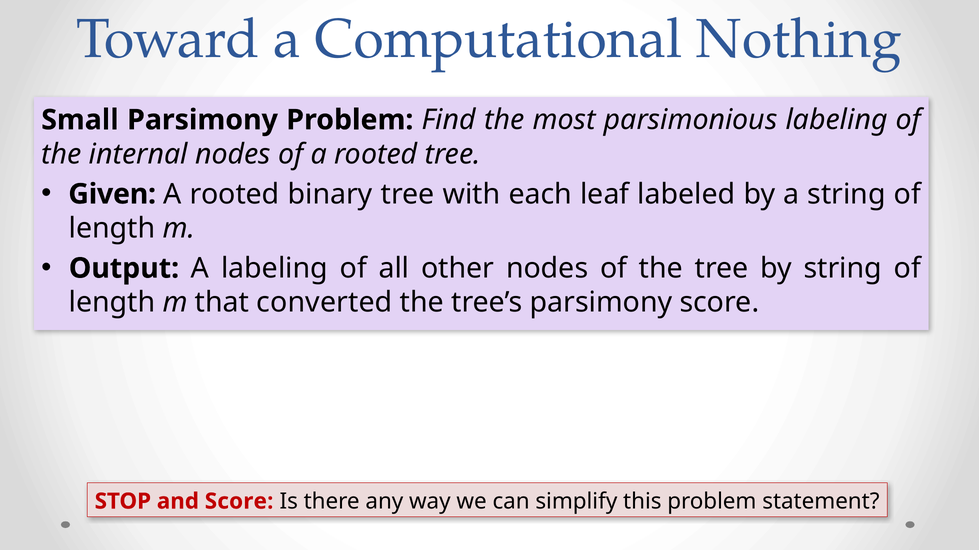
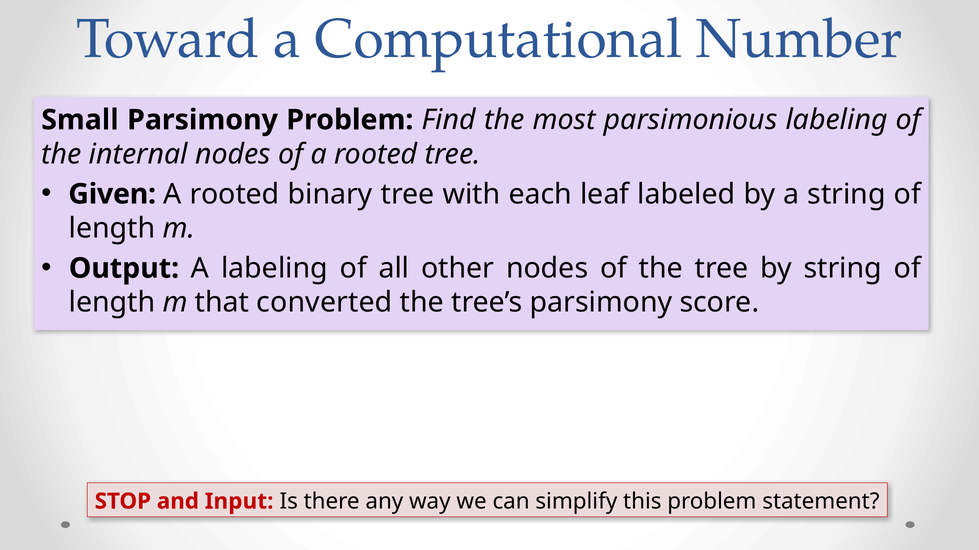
Nothing: Nothing -> Number
and Score: Score -> Input
